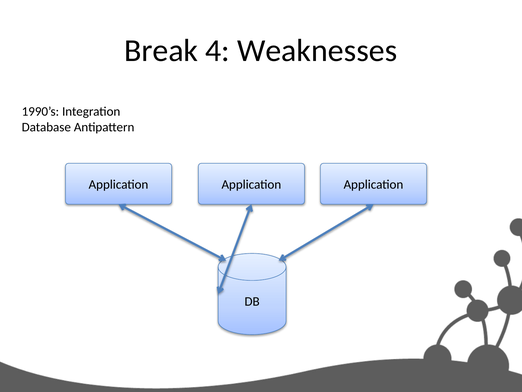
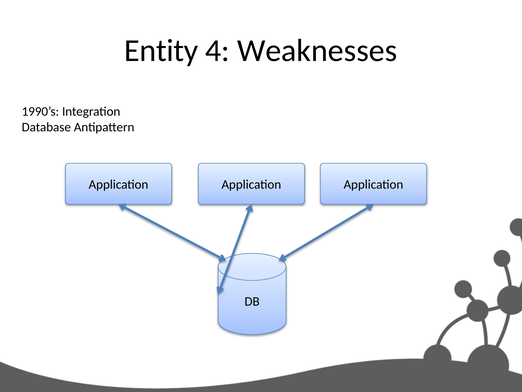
Break: Break -> Entity
